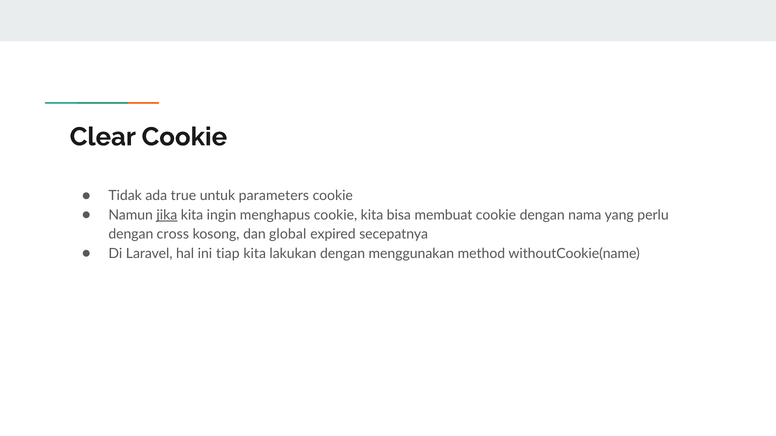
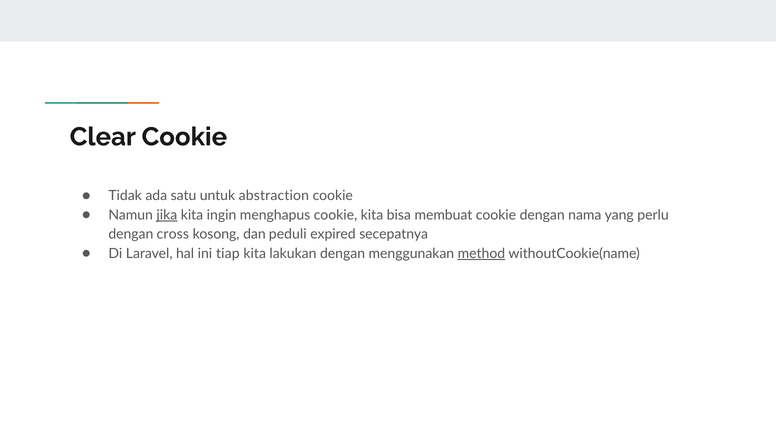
true: true -> satu
parameters: parameters -> abstraction
global: global -> peduli
method underline: none -> present
